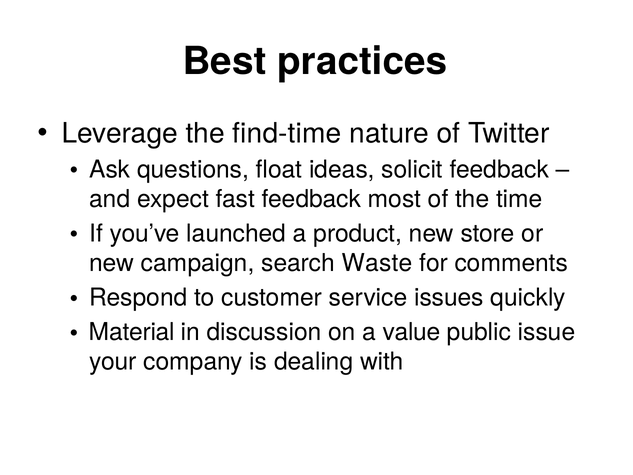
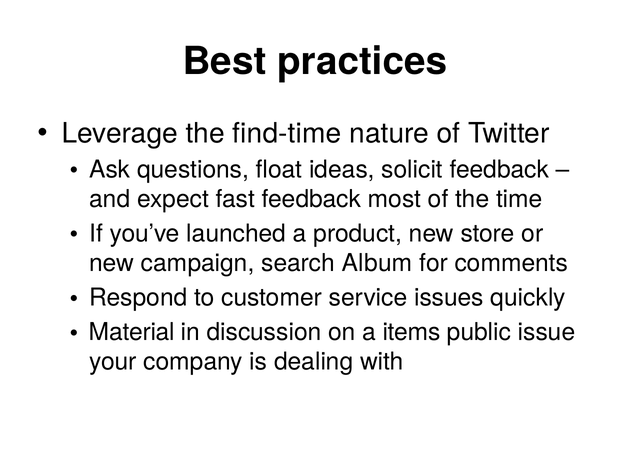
Waste: Waste -> Album
value: value -> items
